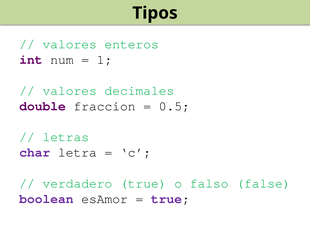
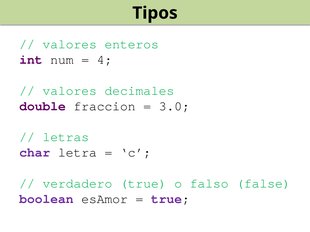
1: 1 -> 4
0.5: 0.5 -> 3.0
